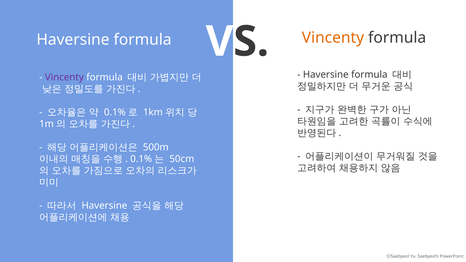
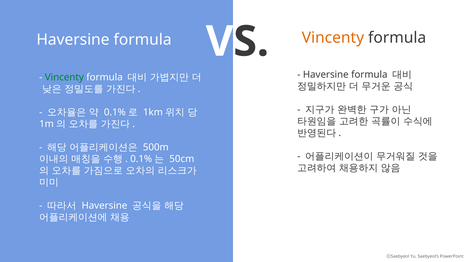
Vincenty at (64, 77) colour: purple -> green
